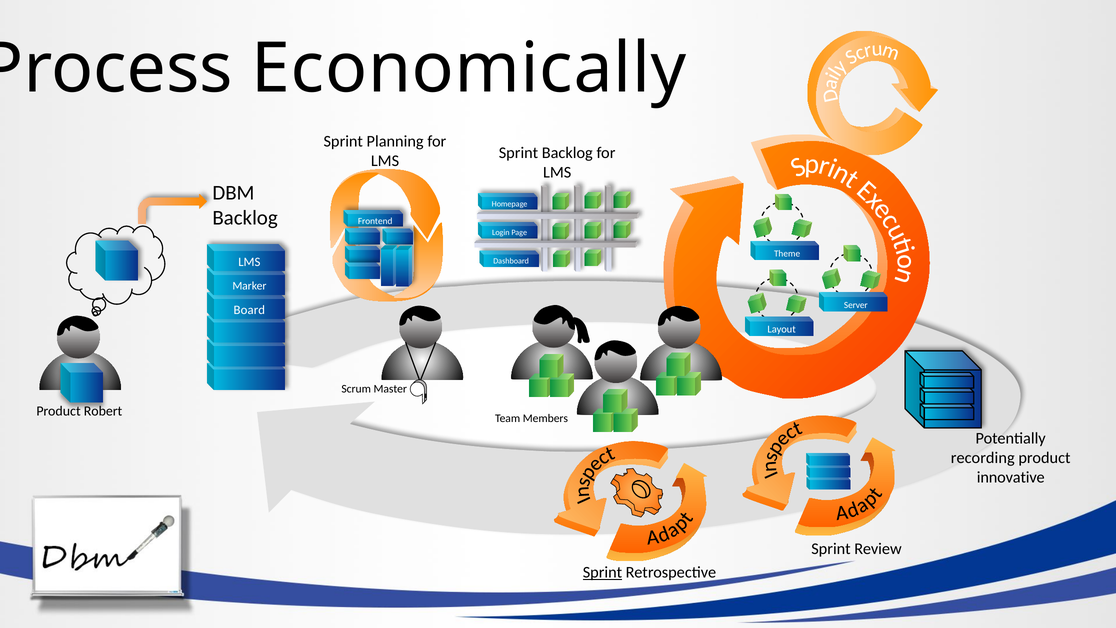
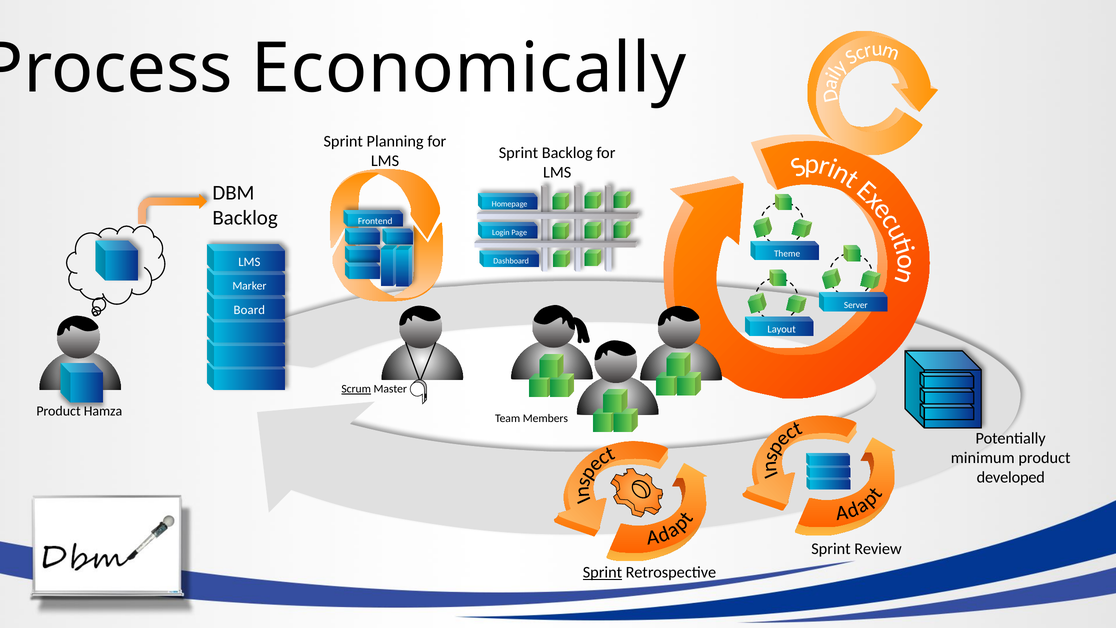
Scrum underline: none -> present
Robert: Robert -> Hamza
recording: recording -> minimum
innovative: innovative -> developed
